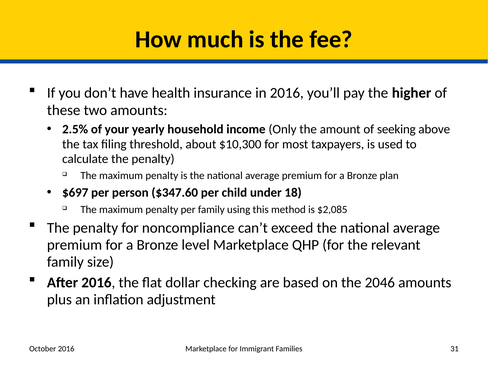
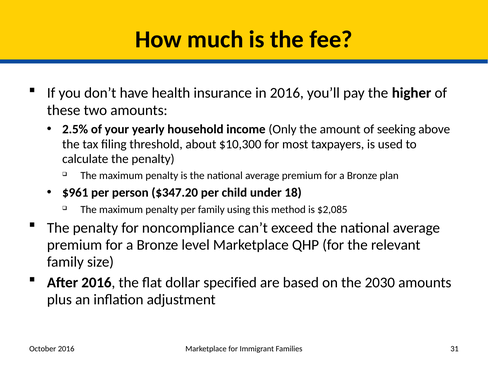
$697: $697 -> $961
$347.60: $347.60 -> $347.20
checking: checking -> specified
2046: 2046 -> 2030
